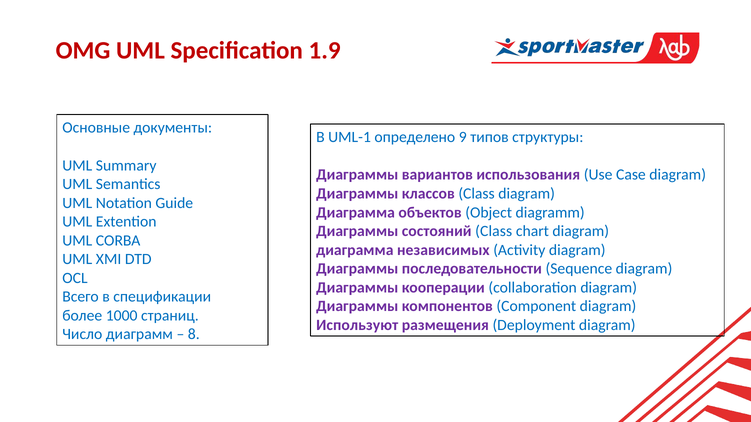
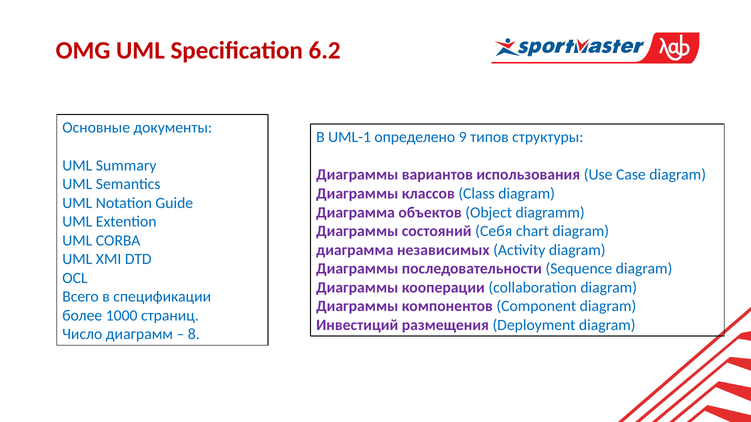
1.9: 1.9 -> 6.2
состояний Class: Class -> Себя
Используют: Используют -> Инвестиций
